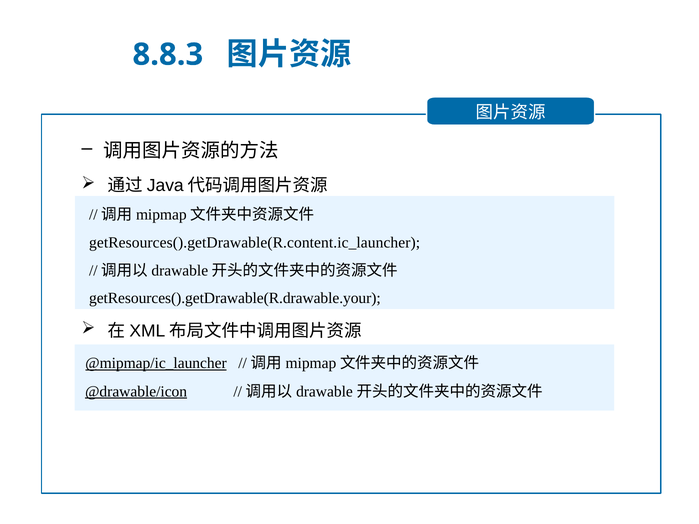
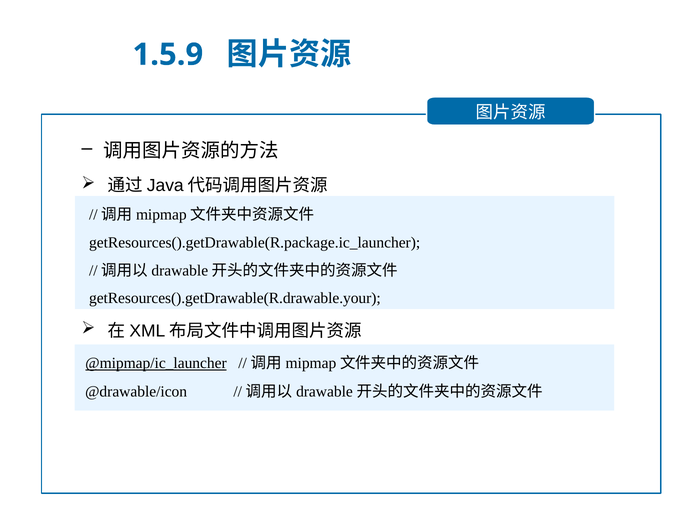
8.8.3: 8.8.3 -> 1.5.9
getResources().getDrawable(R.content.ic_launcher: getResources().getDrawable(R.content.ic_launcher -> getResources().getDrawable(R.package.ic_launcher
@drawable/icon underline: present -> none
